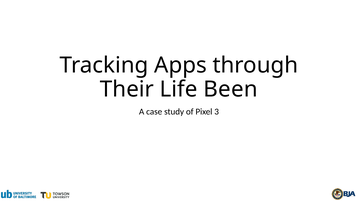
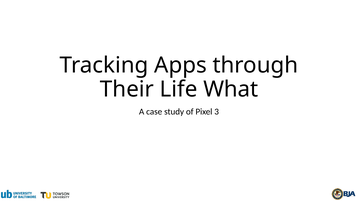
Been: Been -> What
